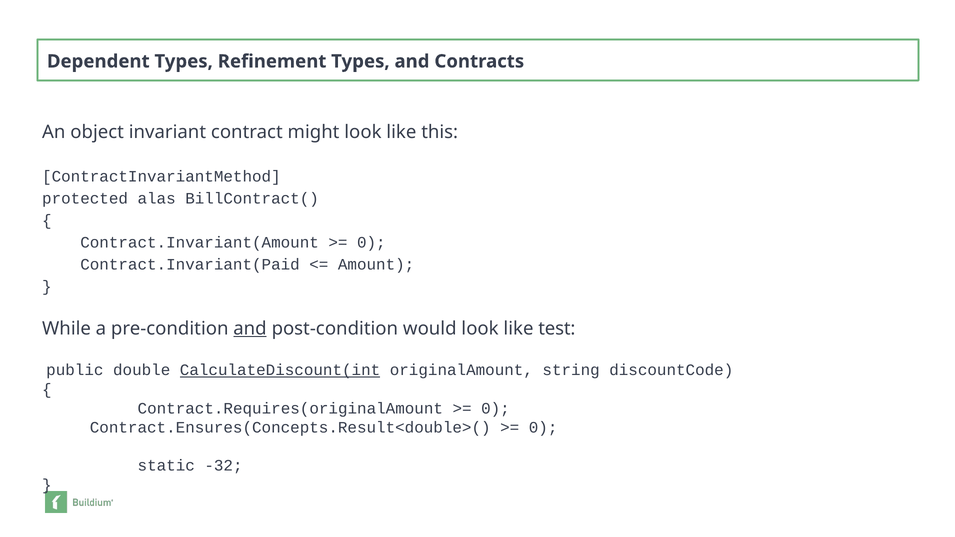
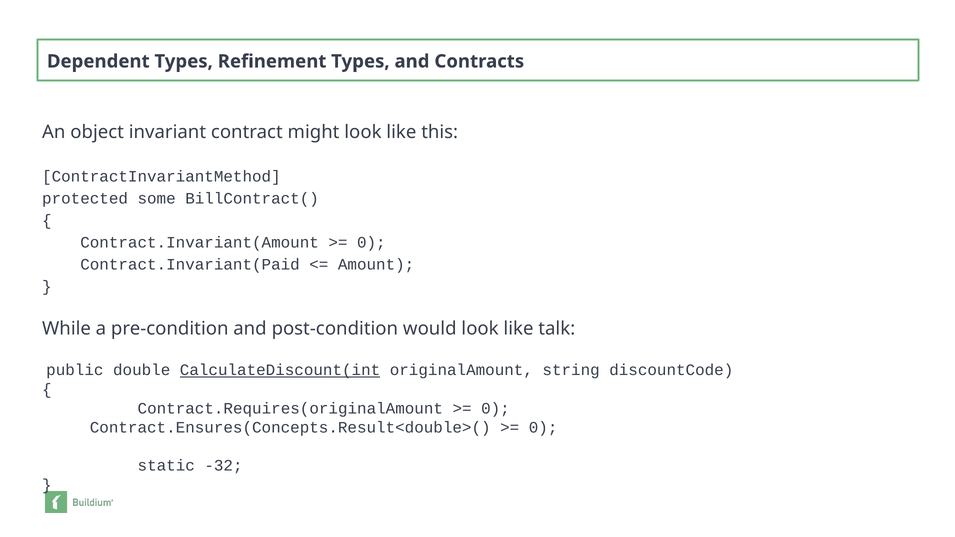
alas: alas -> some
and at (250, 329) underline: present -> none
test: test -> talk
